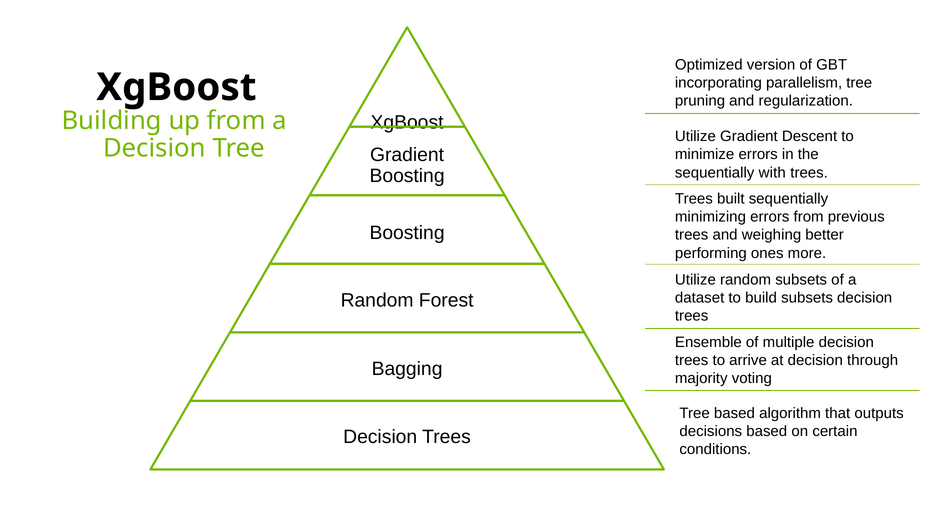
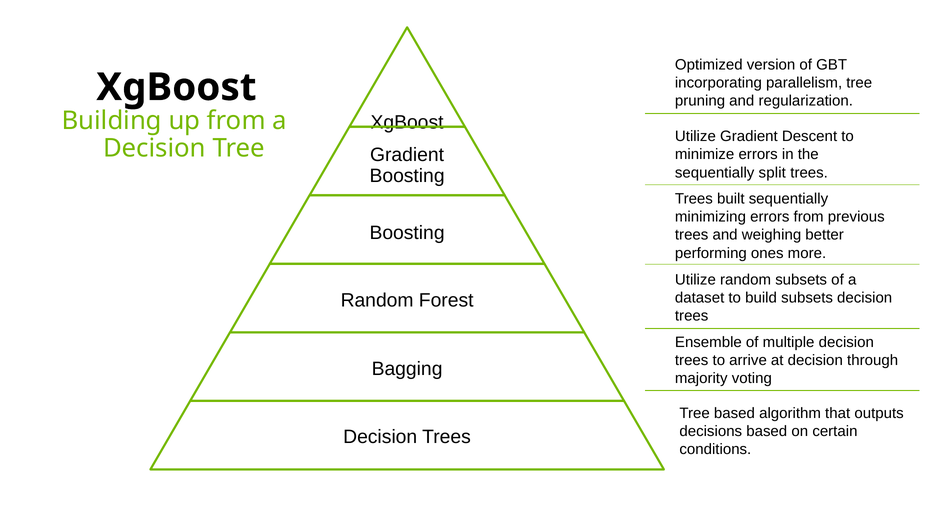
with: with -> split
